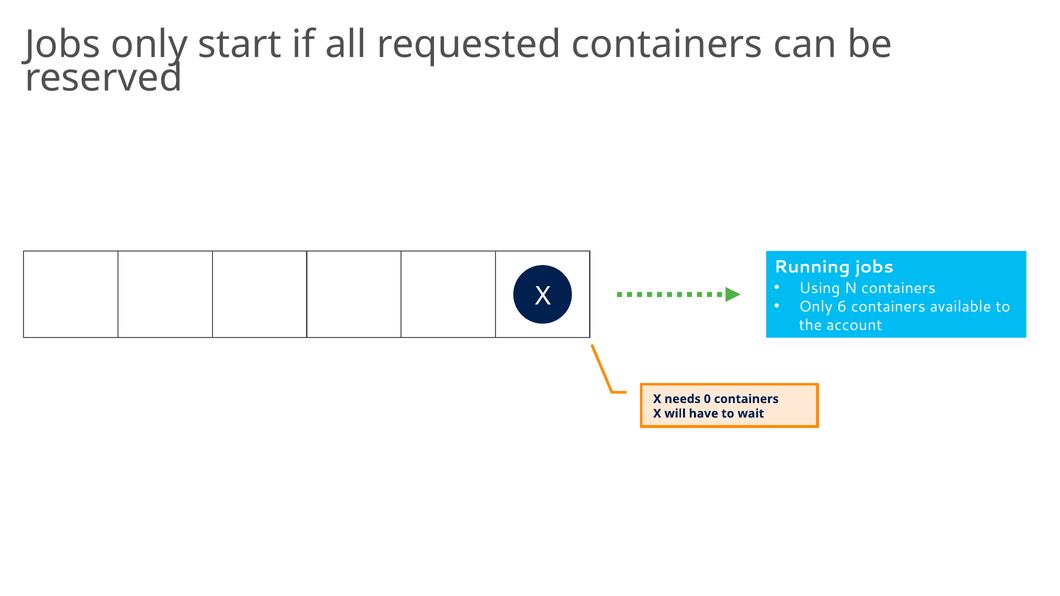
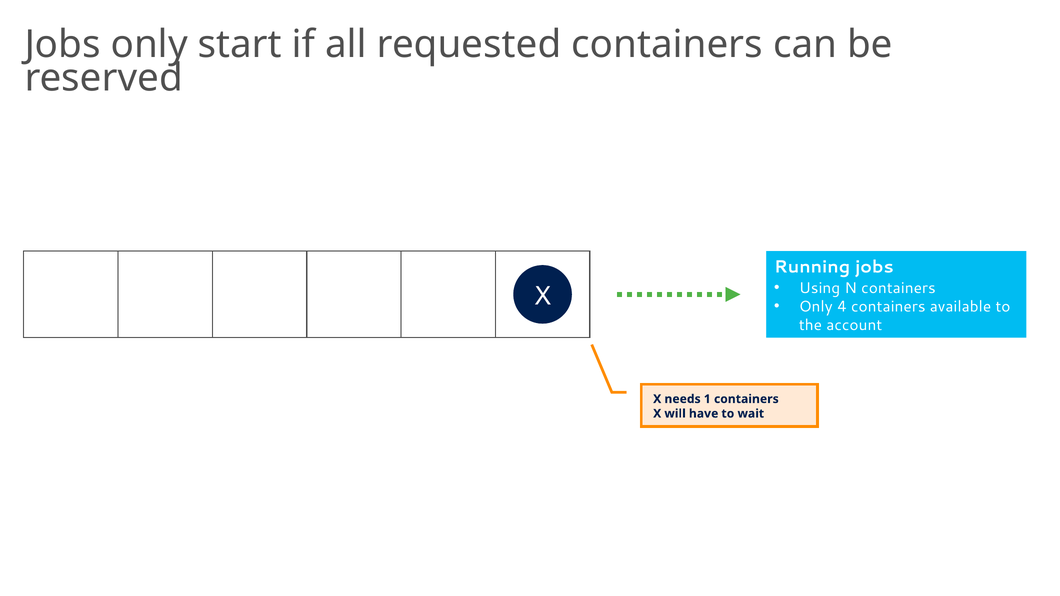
6: 6 -> 4
0: 0 -> 1
